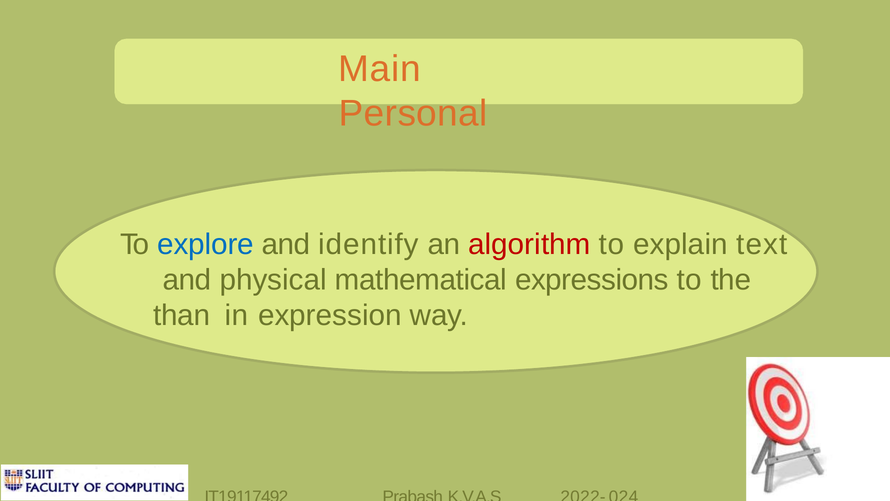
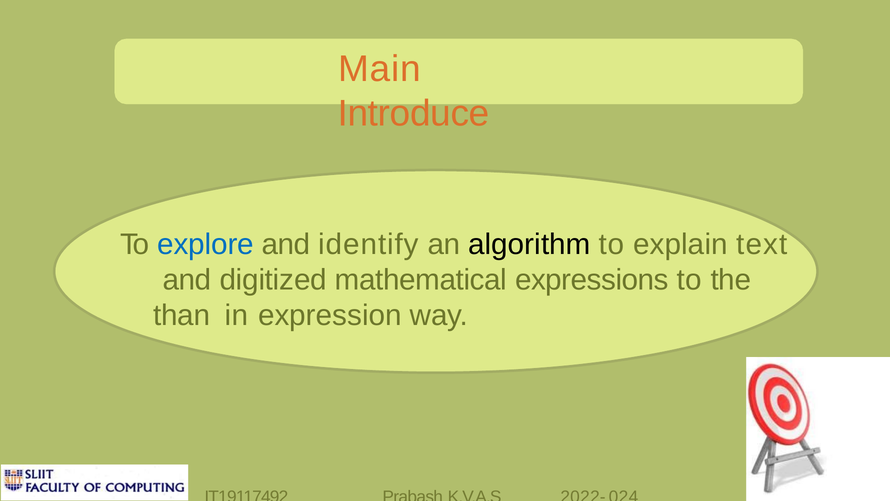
Personal: Personal -> Introduce
algorithm colour: red -> black
physical: physical -> digitized
